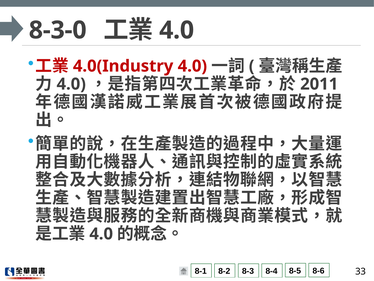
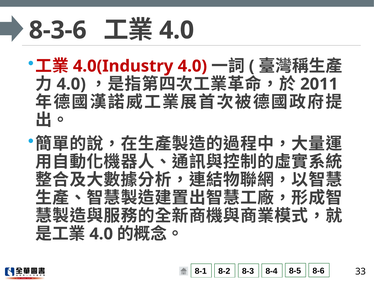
8-3-0: 8-3-0 -> 8-3-6
